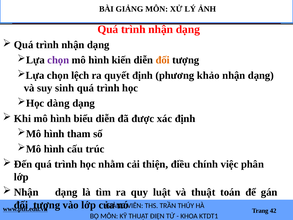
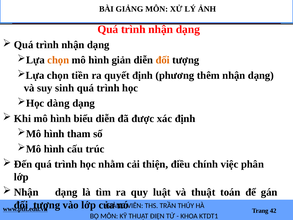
chọn at (58, 60) colour: purple -> orange
kiến: kiến -> giản
lệch: lệch -> tiền
khảo: khảo -> thêm
